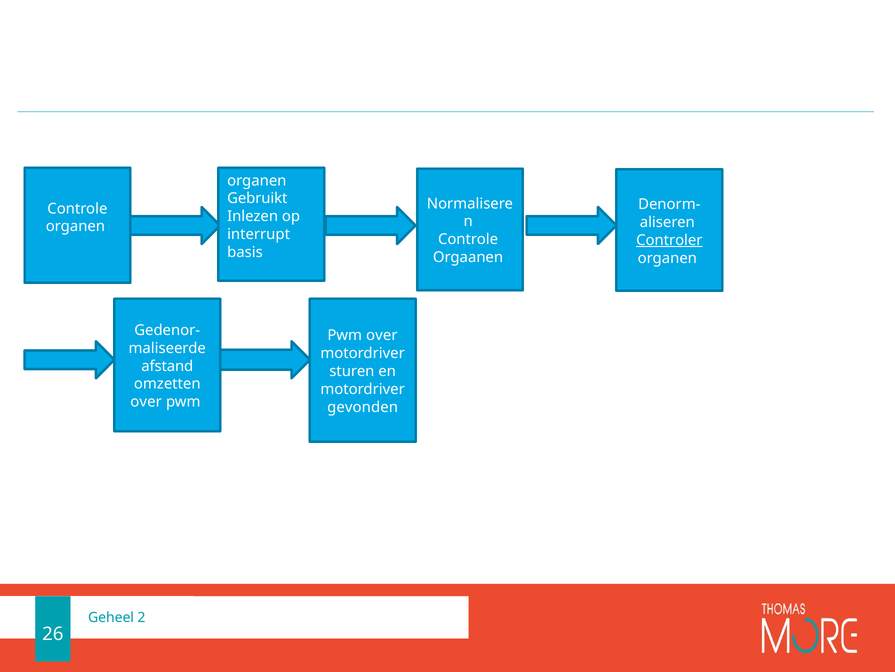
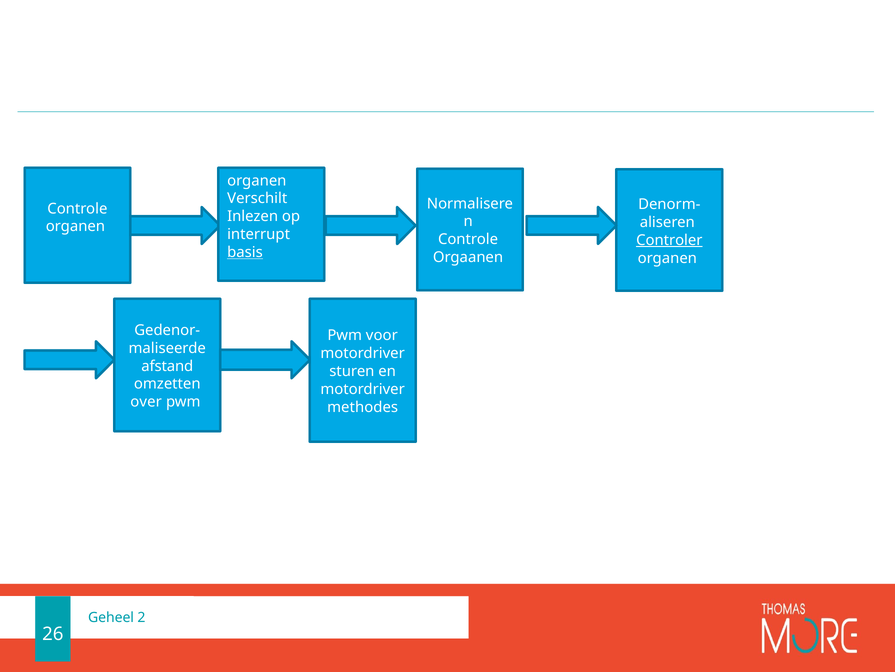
Gebruikt: Gebruikt -> Verschilt
basis underline: none -> present
Pwm over: over -> voor
gevonden: gevonden -> methodes
